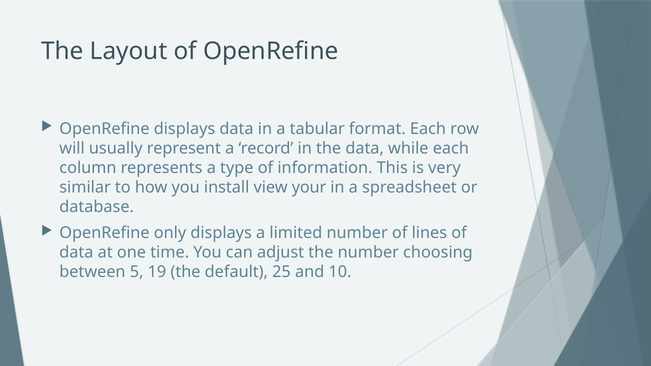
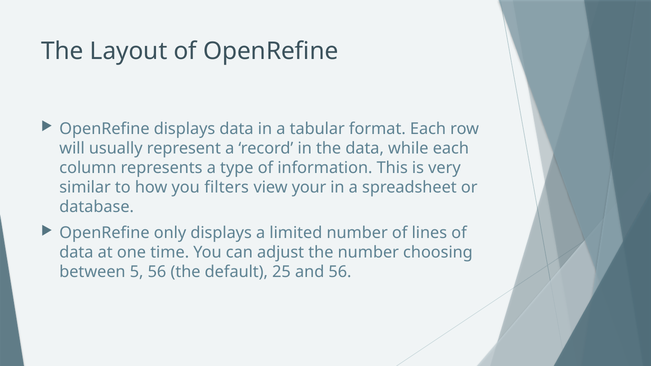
install: install -> filters
5 19: 19 -> 56
and 10: 10 -> 56
